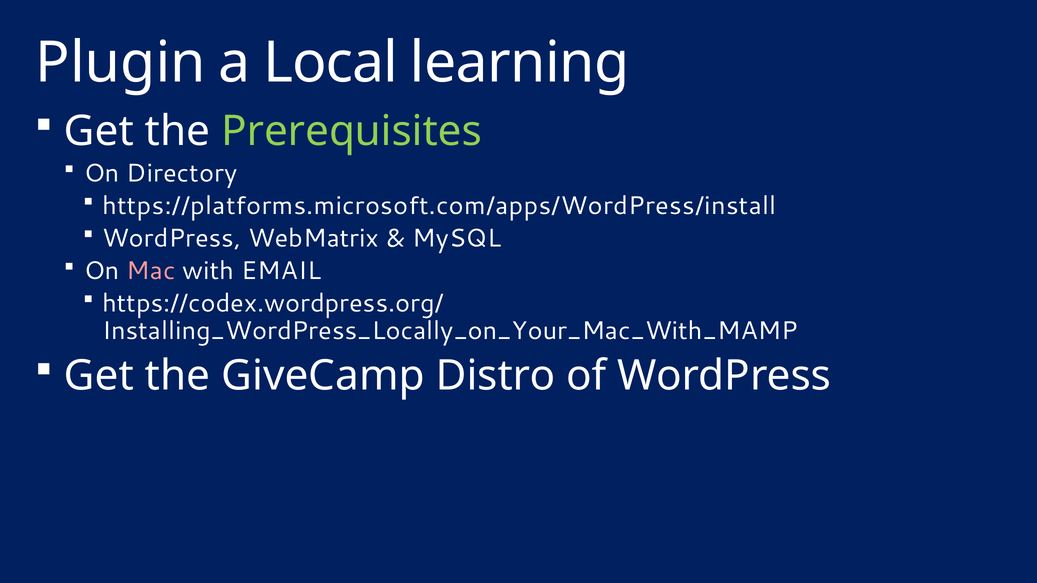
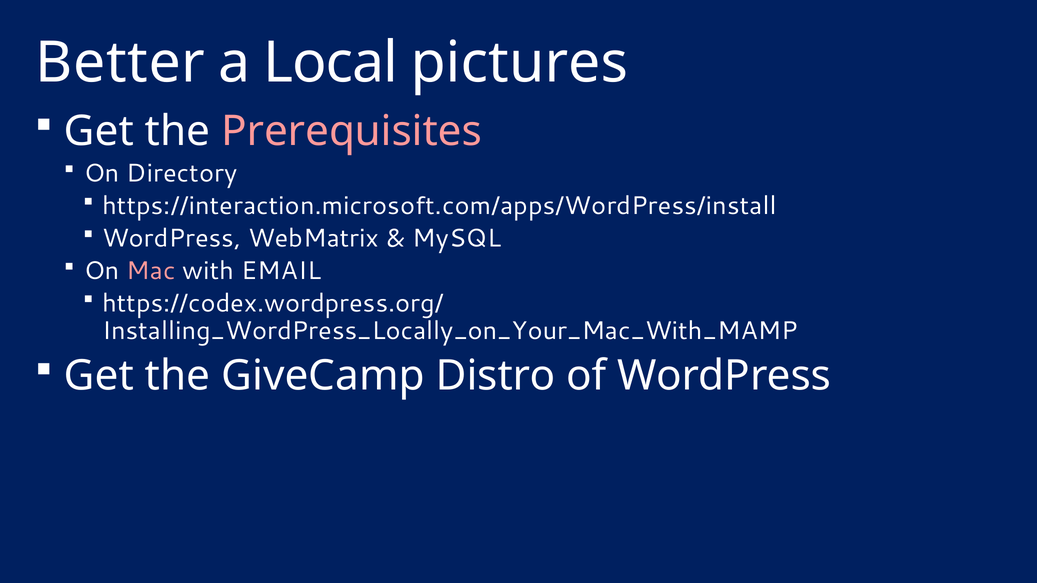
Plugin: Plugin -> Better
learning: learning -> pictures
Prerequisites colour: light green -> pink
https://platforms.microsoft.com/apps/WordPress/install: https://platforms.microsoft.com/apps/WordPress/install -> https://interaction.microsoft.com/apps/WordPress/install
